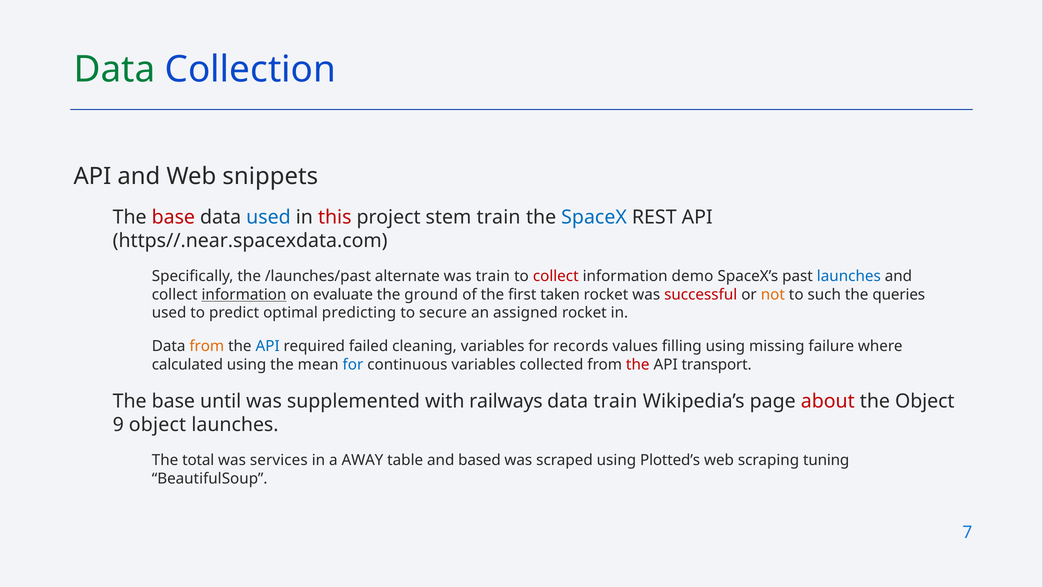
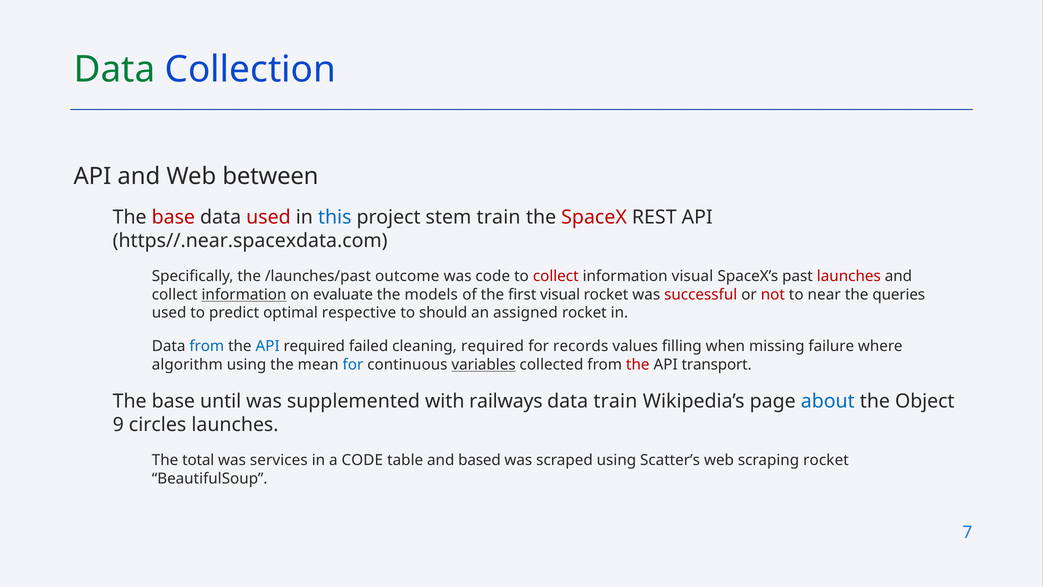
snippets: snippets -> between
used at (268, 217) colour: blue -> red
this colour: red -> blue
SpaceX colour: blue -> red
alternate: alternate -> outcome
was train: train -> code
information demo: demo -> visual
launches at (849, 276) colour: blue -> red
ground: ground -> models
first taken: taken -> visual
not colour: orange -> red
such: such -> near
predicting: predicting -> respective
secure: secure -> should
from at (207, 346) colour: orange -> blue
cleaning variables: variables -> required
filling using: using -> when
calculated: calculated -> algorithm
variables at (484, 365) underline: none -> present
about colour: red -> blue
9 object: object -> circles
a AWAY: AWAY -> CODE
Plotted’s: Plotted’s -> Scatter’s
scraping tuning: tuning -> rocket
